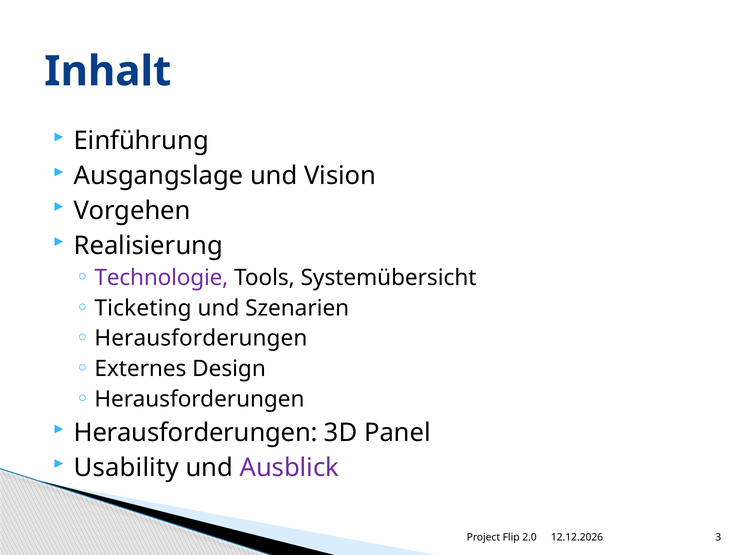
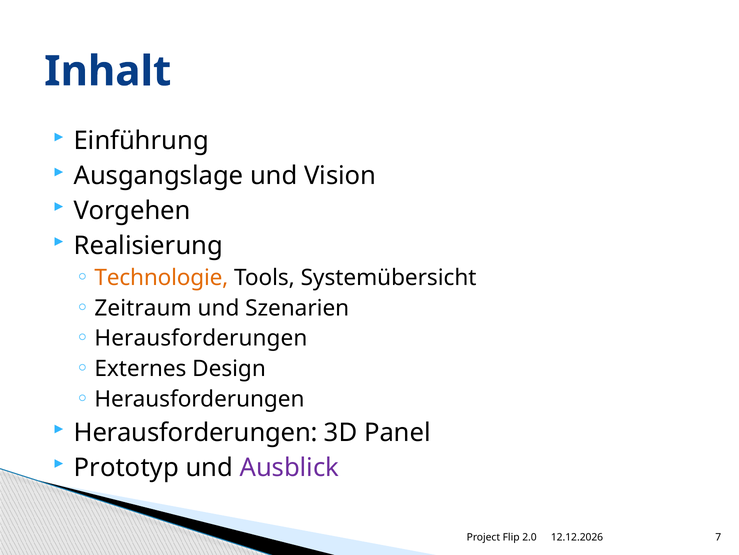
Technologie colour: purple -> orange
Ticketing: Ticketing -> Zeitraum
Usability: Usability -> Prototyp
3: 3 -> 7
